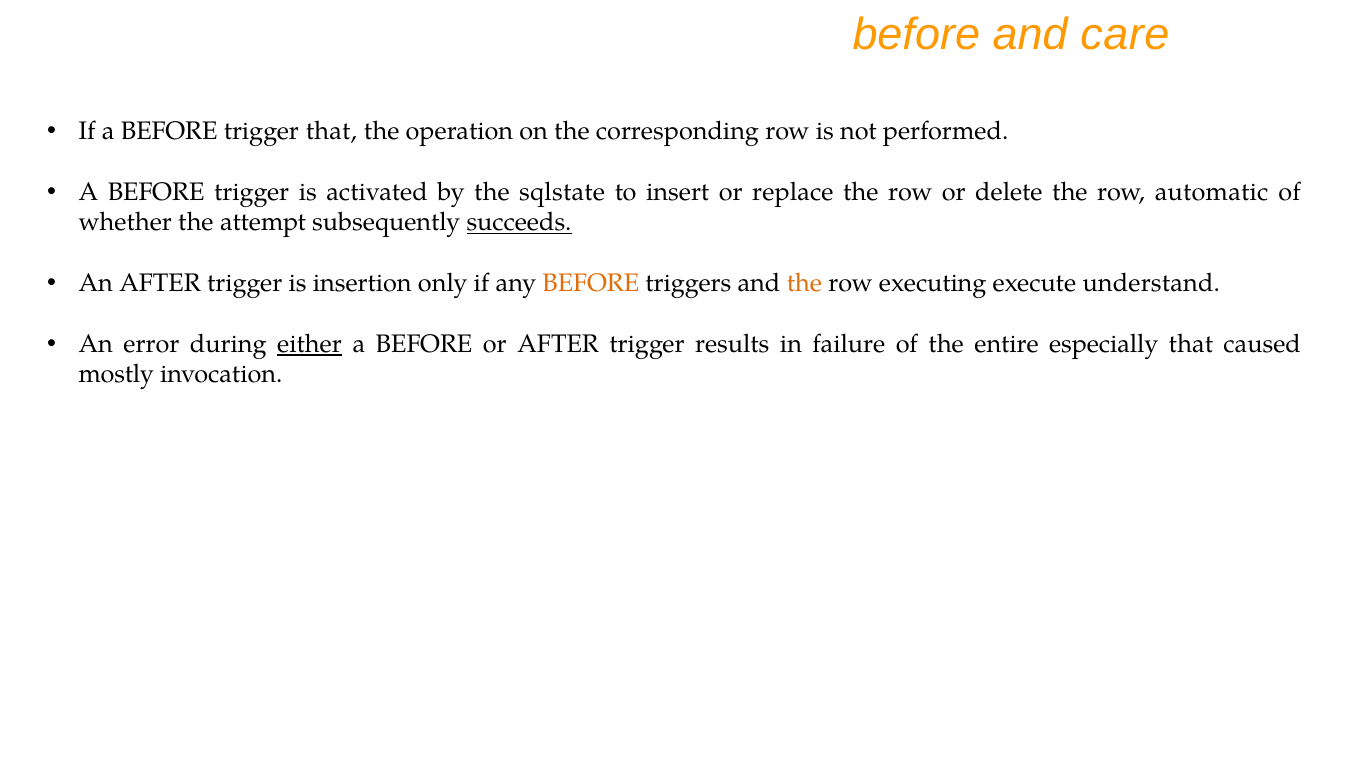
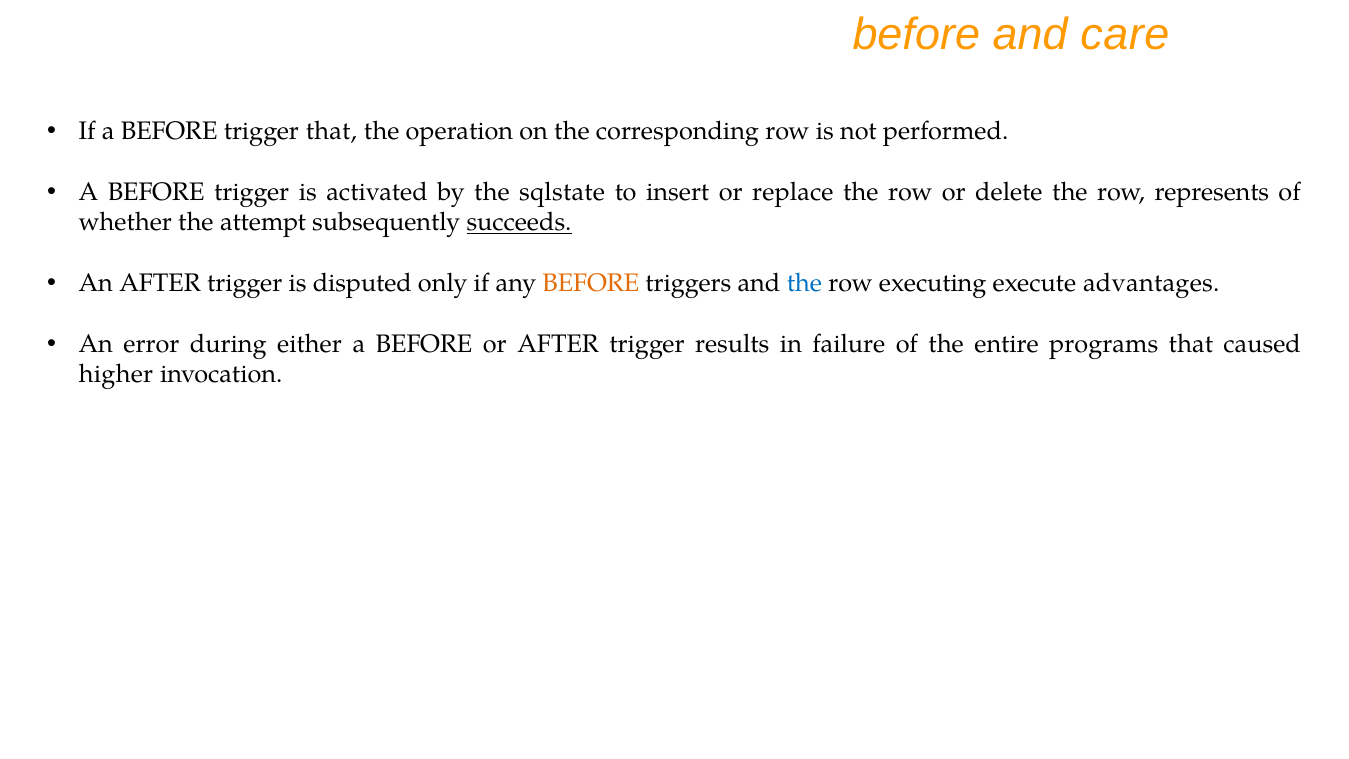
automatic: automatic -> represents
insertion: insertion -> disputed
the at (804, 283) colour: orange -> blue
understand: understand -> advantages
either underline: present -> none
especially: especially -> programs
mostly: mostly -> higher
